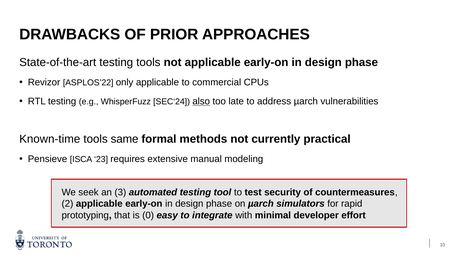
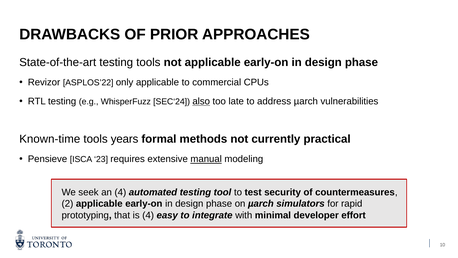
same: same -> years
manual underline: none -> present
an 3: 3 -> 4
is 0: 0 -> 4
